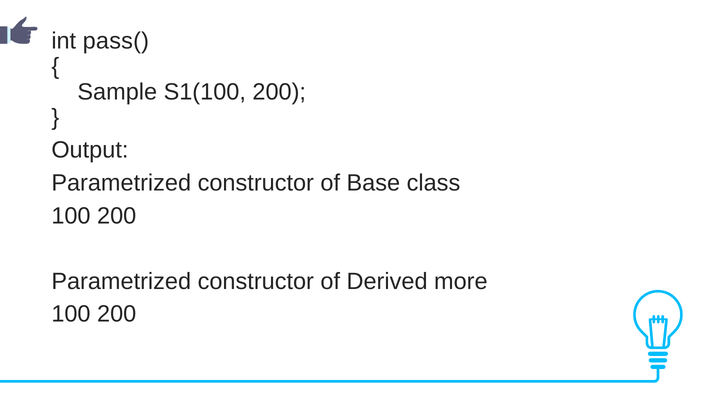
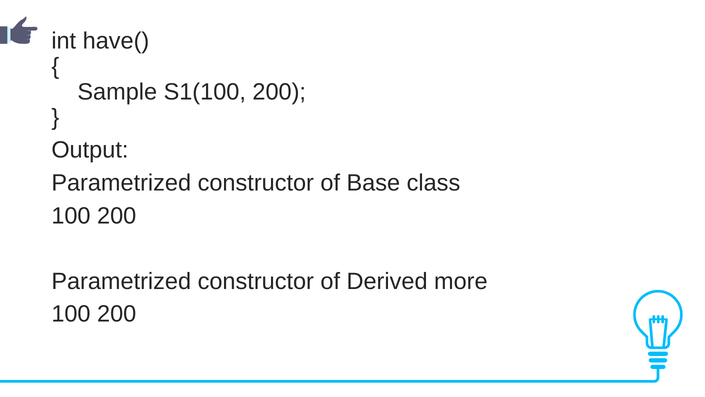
pass(: pass( -> have(
